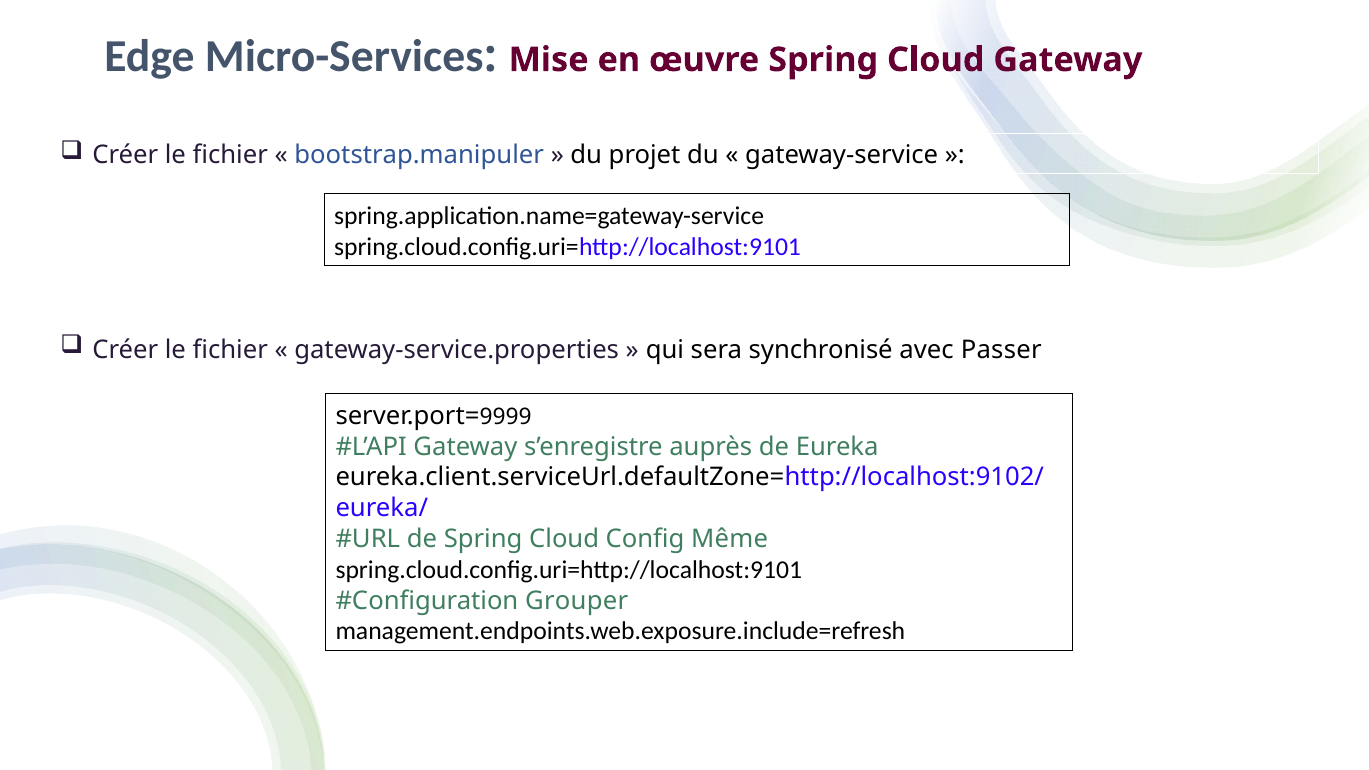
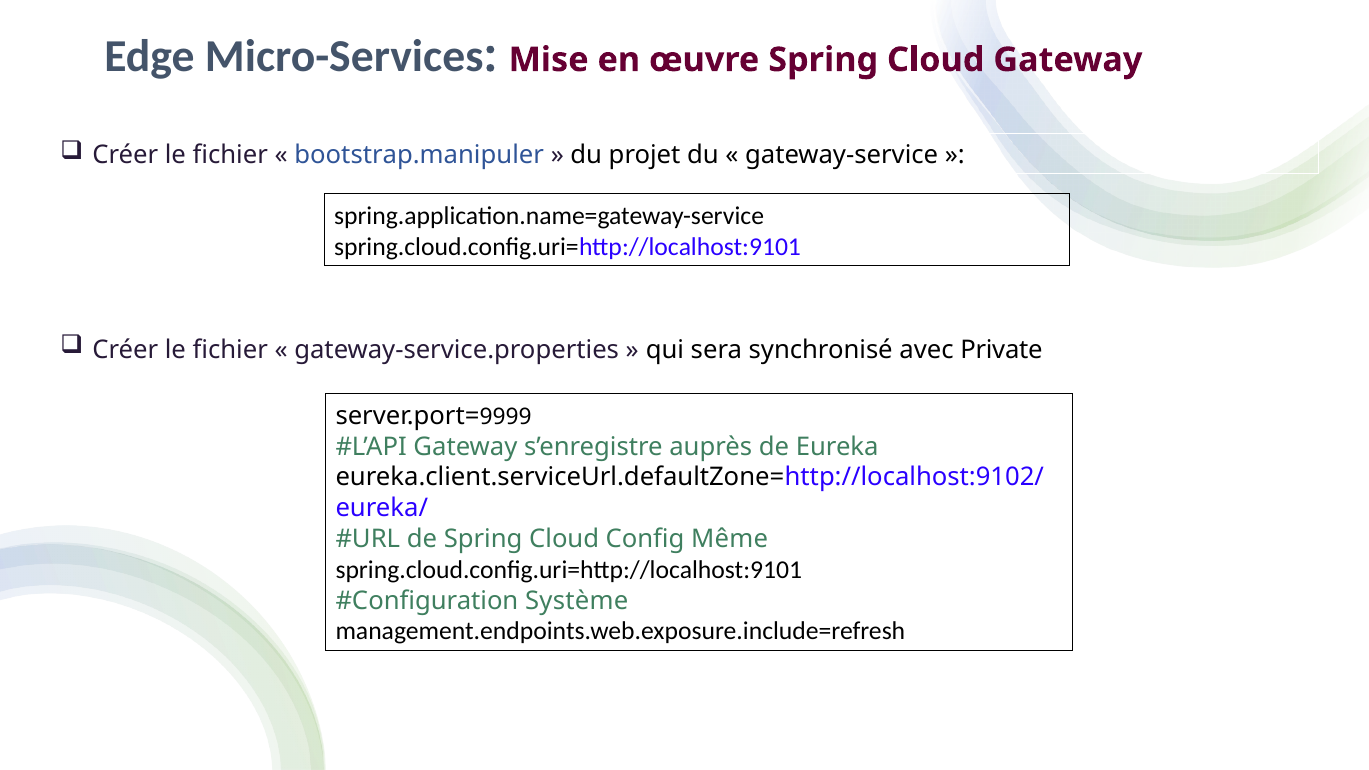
Passer: Passer -> Private
Grouper: Grouper -> Système
